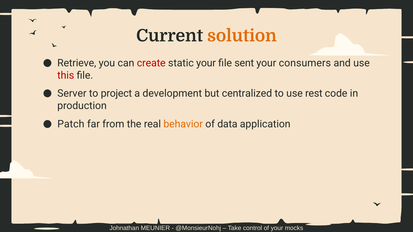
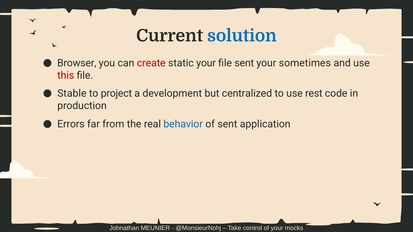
solution colour: orange -> blue
Retrieve: Retrieve -> Browser
consumers: consumers -> sometimes
Server: Server -> Stable
Patch: Patch -> Errors
behavior colour: orange -> blue
of data: data -> sent
